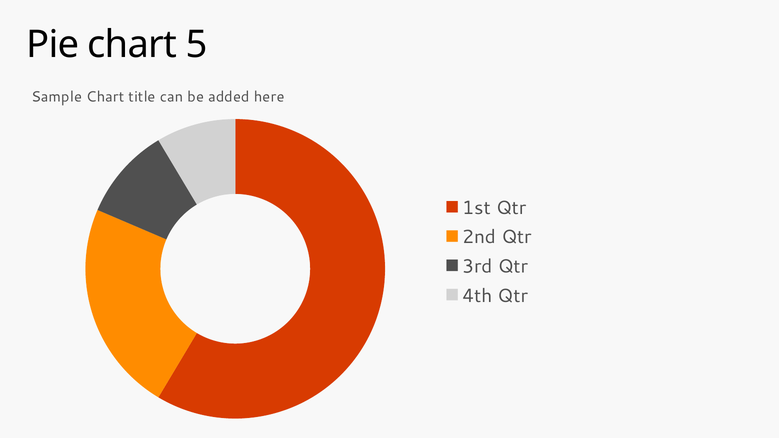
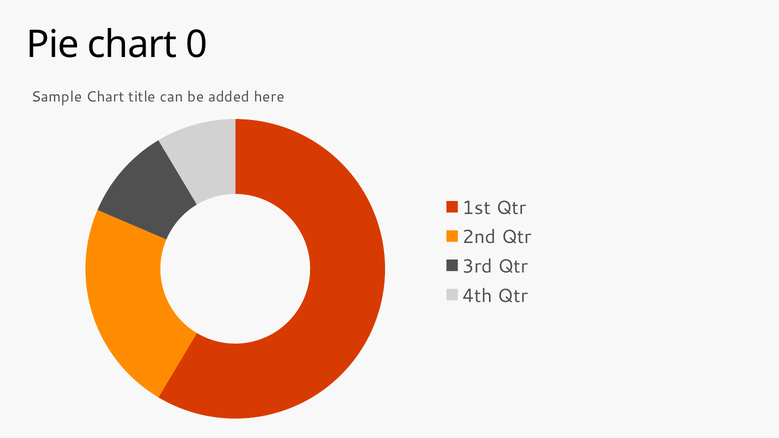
5: 5 -> 0
